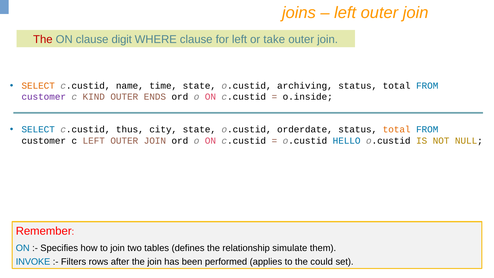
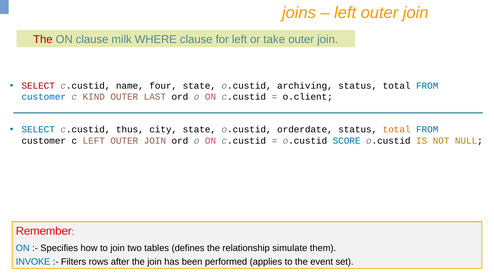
digit: digit -> milk
SELECT at (38, 86) colour: orange -> red
time: time -> four
customer at (44, 97) colour: purple -> blue
ENDS: ENDS -> LAST
o.inside: o.inside -> o.client
HELLO: HELLO -> SCORE
could: could -> event
